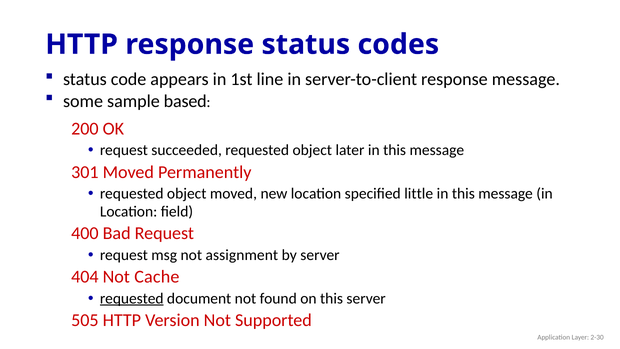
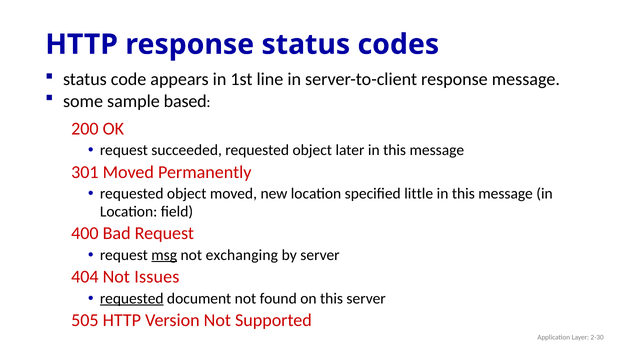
msg underline: none -> present
assignment: assignment -> exchanging
Cache: Cache -> Issues
